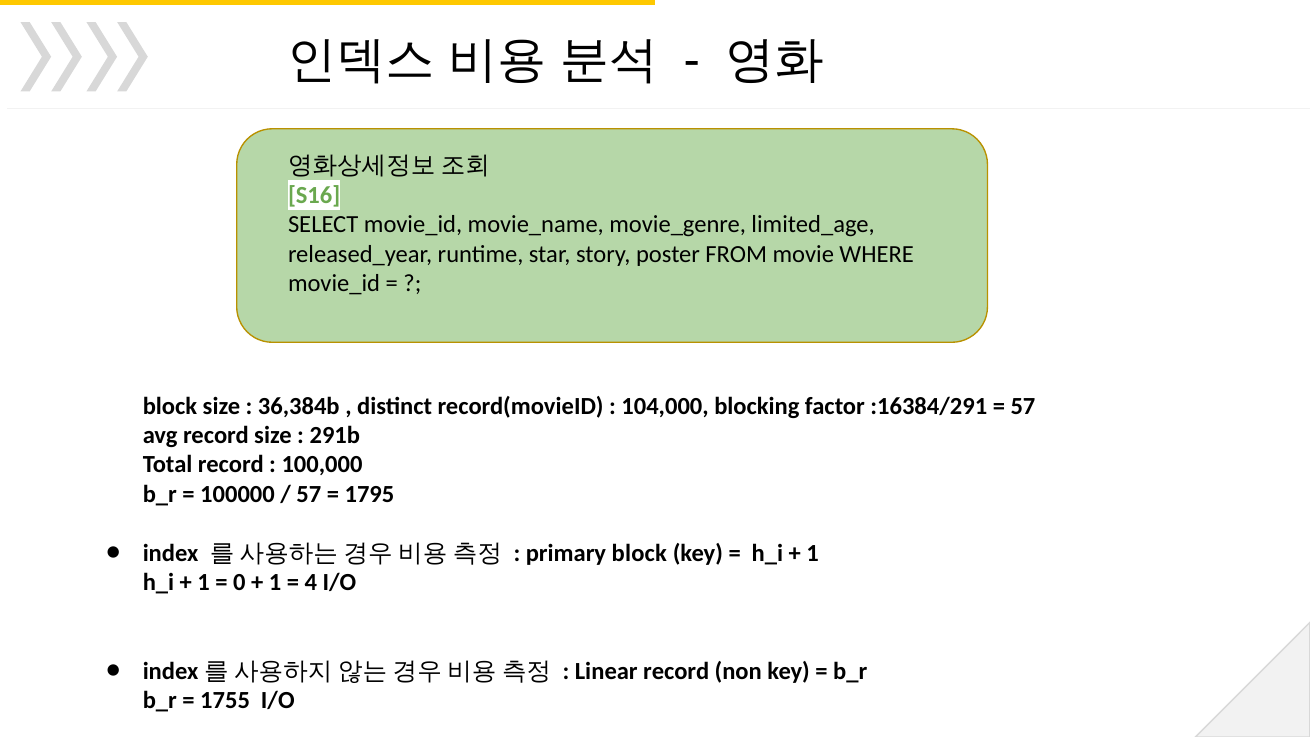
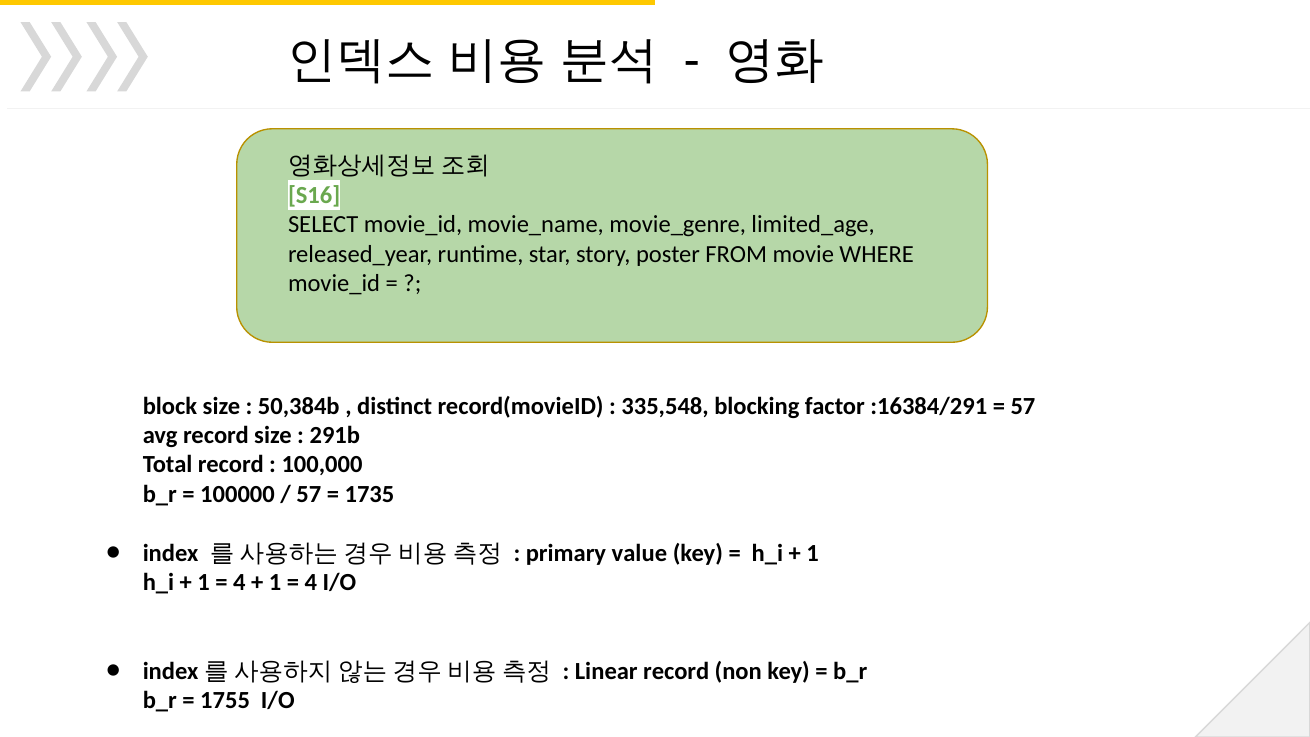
36,384b: 36,384b -> 50,384b
104,000: 104,000 -> 335,548
1795: 1795 -> 1735
primary block: block -> value
0 at (239, 583): 0 -> 4
